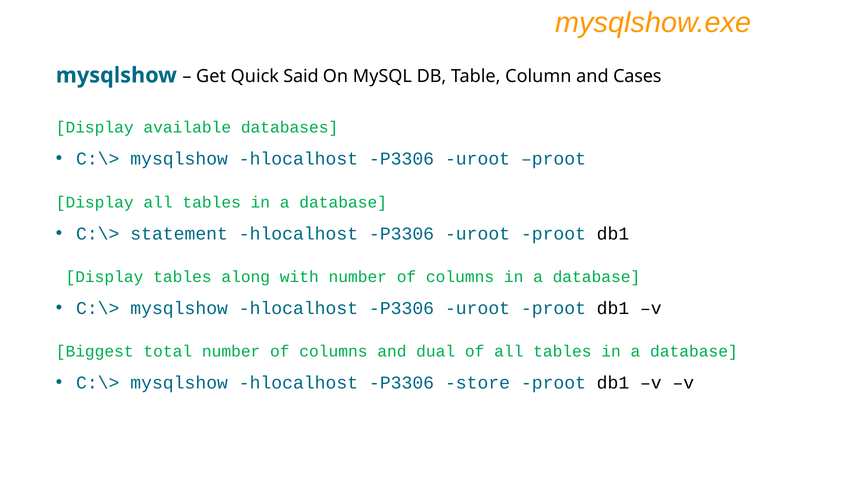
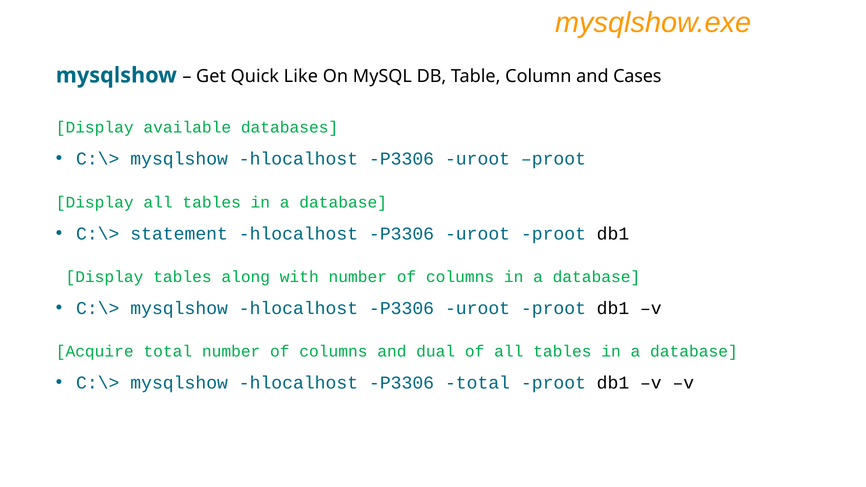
Said: Said -> Like
Biggest: Biggest -> Acquire
P3306 store: store -> total
